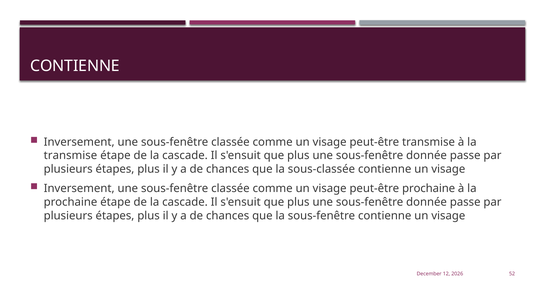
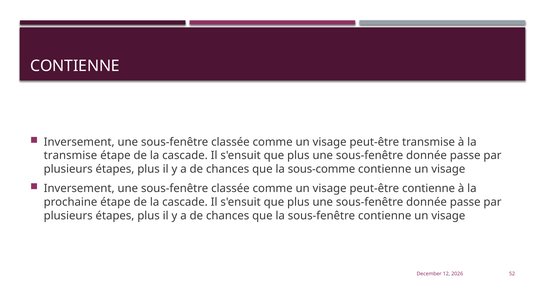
sous-classée: sous-classée -> sous-comme
peut-être prochaine: prochaine -> contienne
